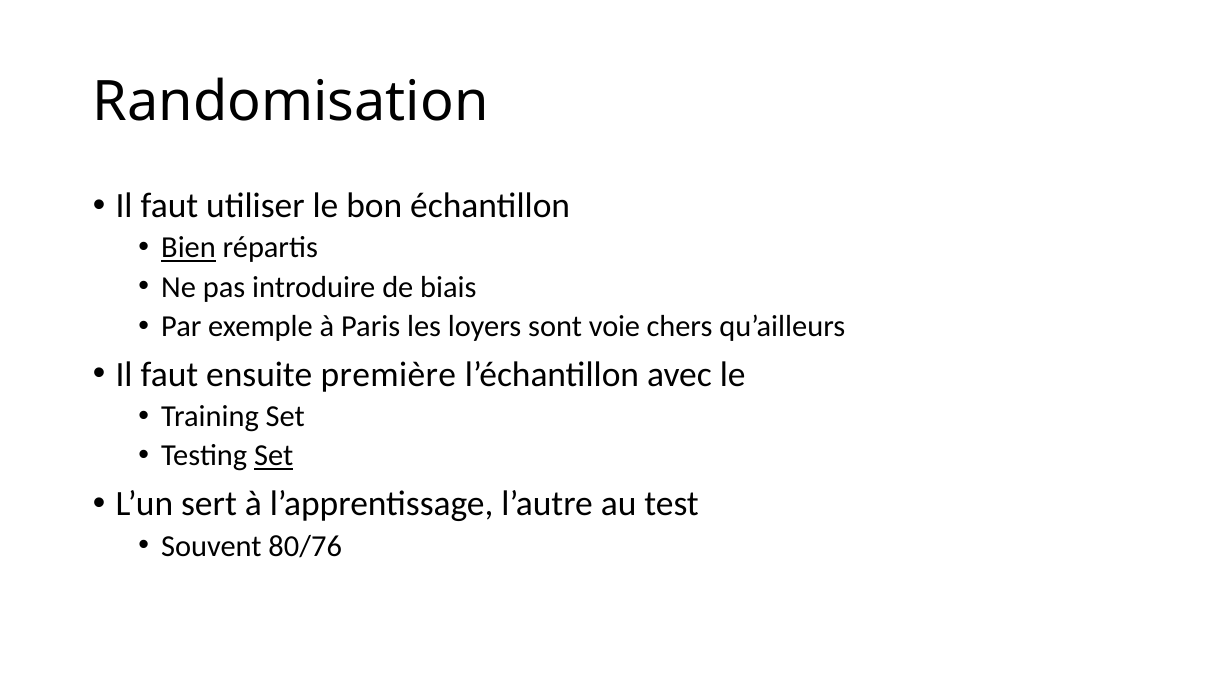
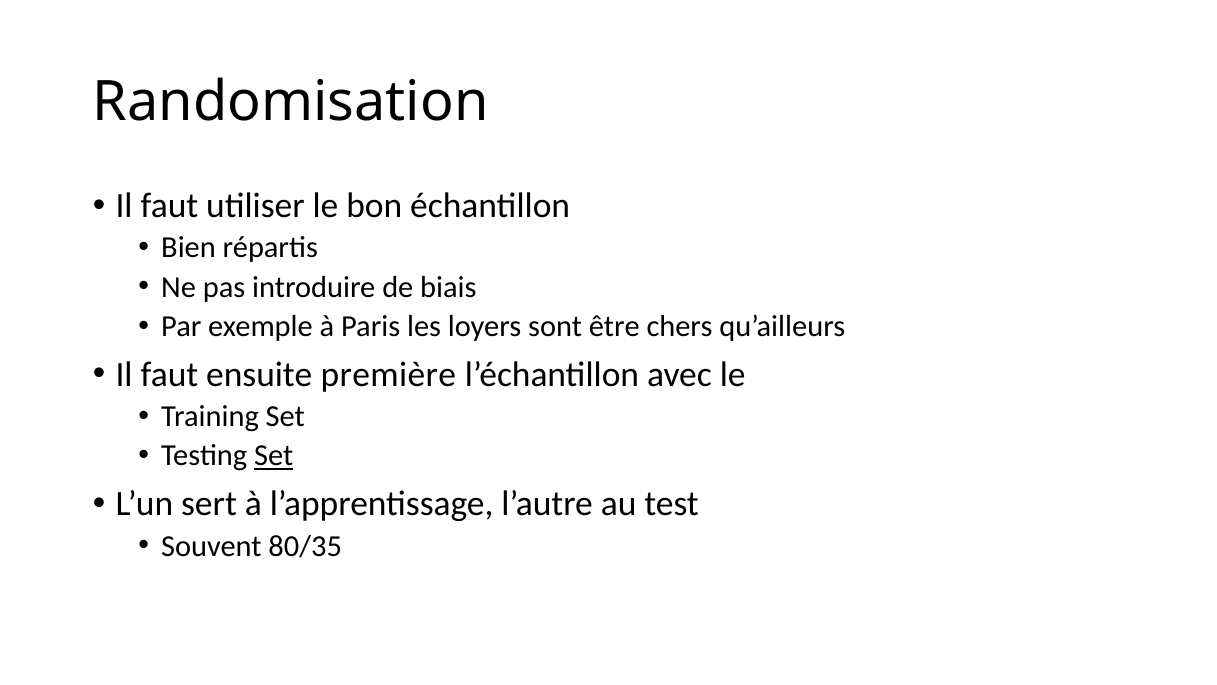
Bien underline: present -> none
voie: voie -> être
80/76: 80/76 -> 80/35
